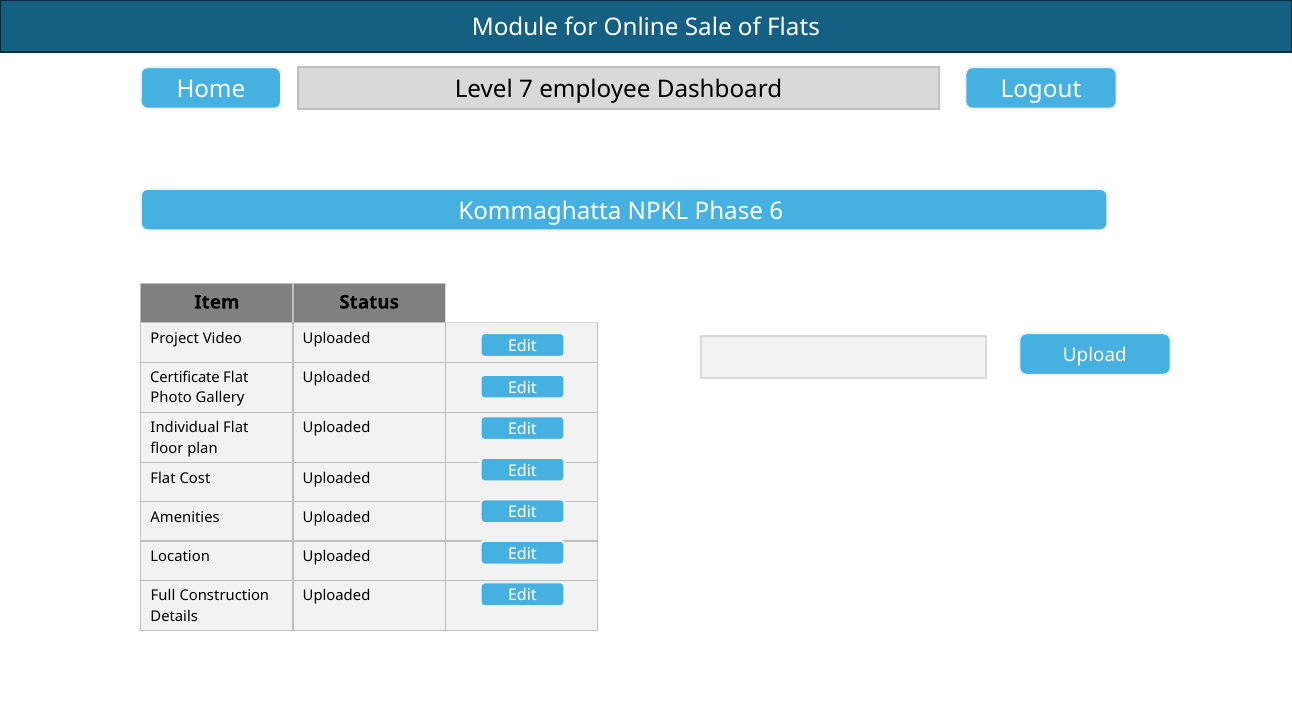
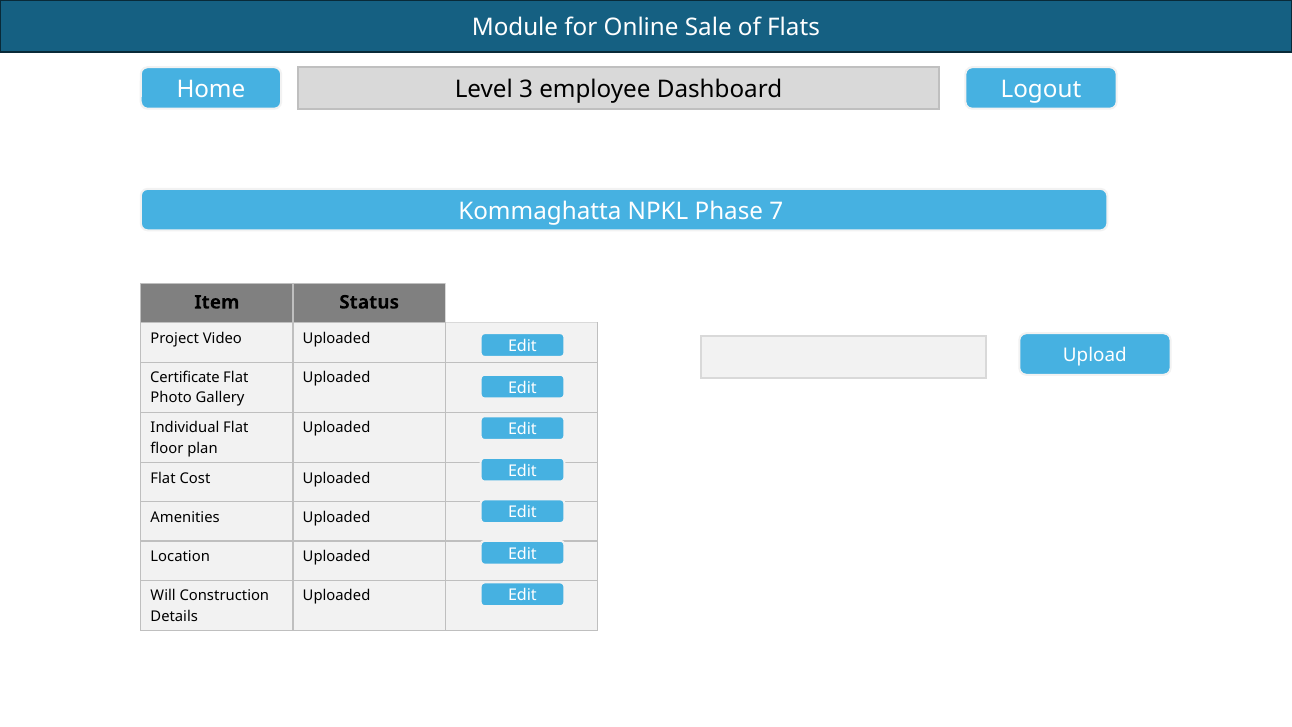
7: 7 -> 3
6: 6 -> 7
Full: Full -> Will
